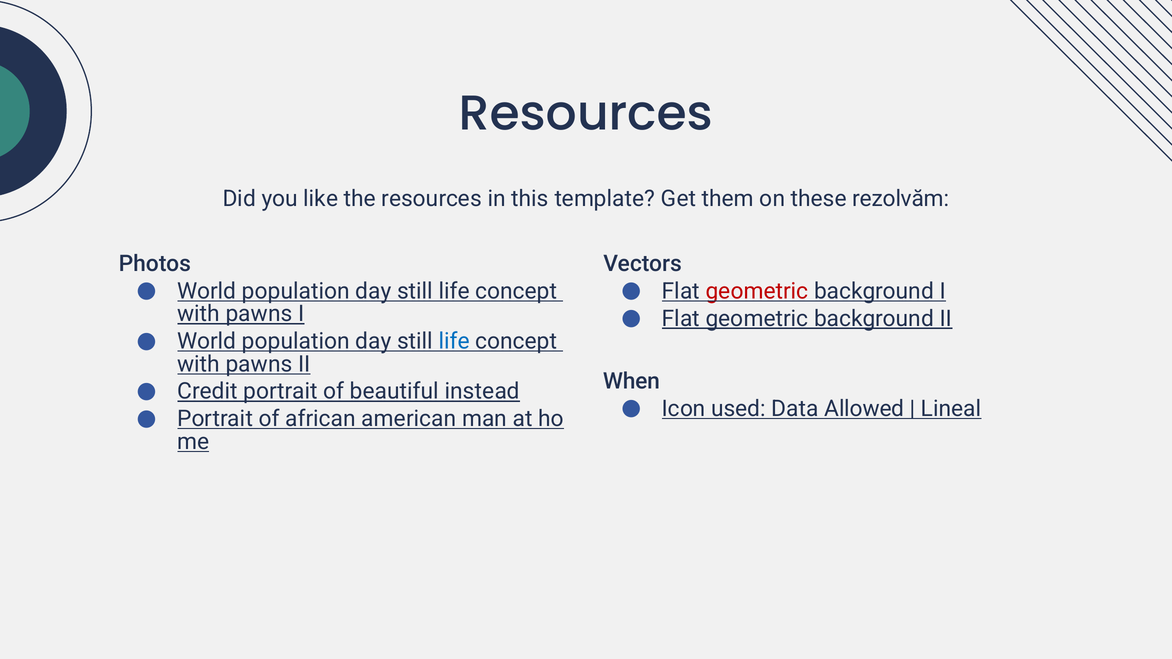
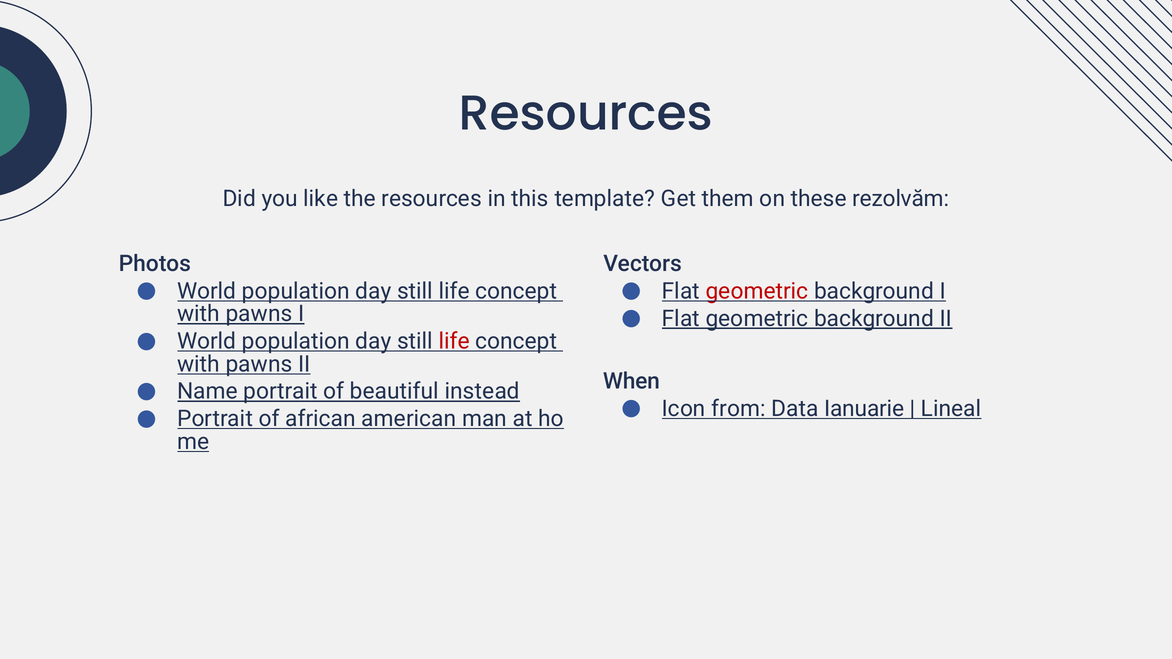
life at (454, 341) colour: blue -> red
Credit: Credit -> Name
used: used -> from
Allowed: Allowed -> Ianuarie
